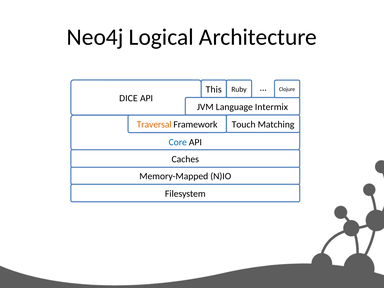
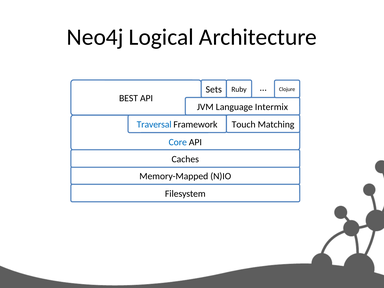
This: This -> Sets
DICE: DICE -> BEST
Traversal colour: orange -> blue
